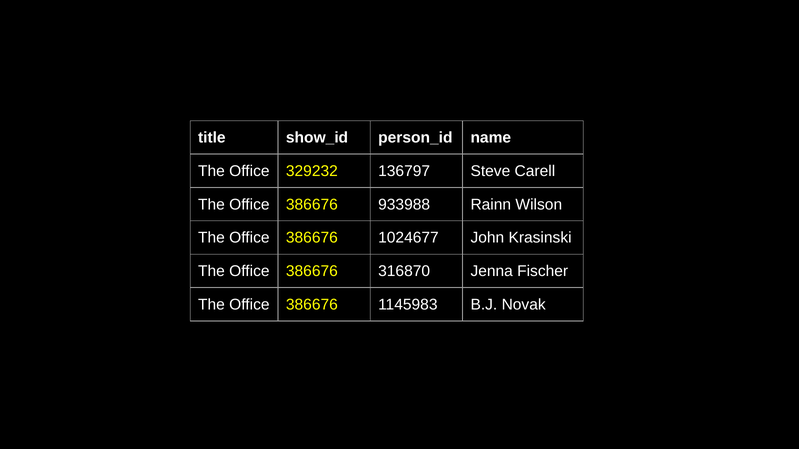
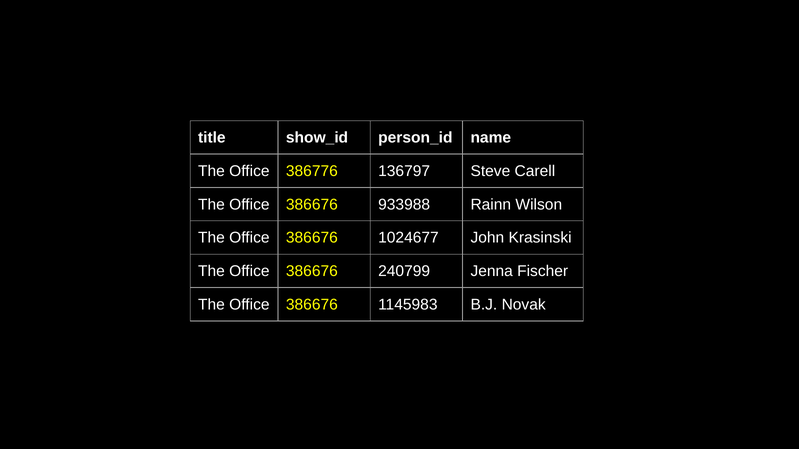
329232: 329232 -> 386776
316870: 316870 -> 240799
